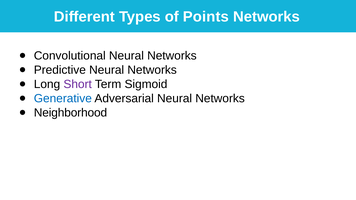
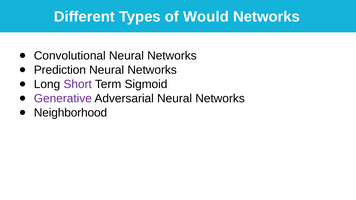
Points: Points -> Would
Predictive: Predictive -> Prediction
Generative colour: blue -> purple
